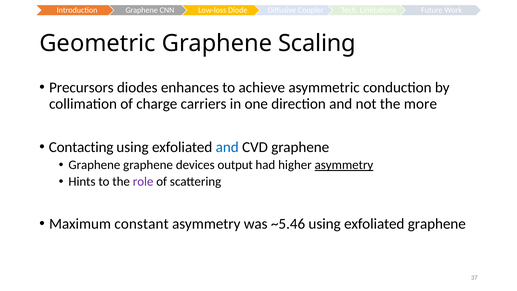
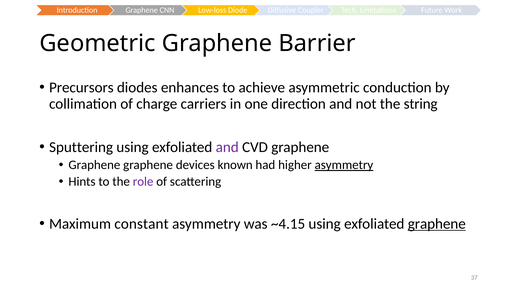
Scaling: Scaling -> Barrier
more: more -> string
Contacting: Contacting -> Sputtering
and at (227, 147) colour: blue -> purple
output: output -> known
~5.46: ~5.46 -> ~4.15
graphene at (437, 224) underline: none -> present
